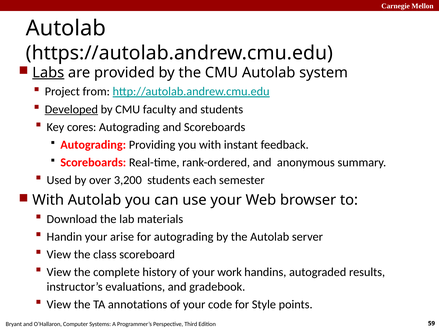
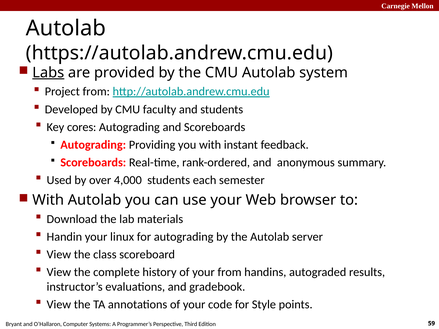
Developed underline: present -> none
3,200: 3,200 -> 4,000
arise: arise -> linux
your work: work -> from
